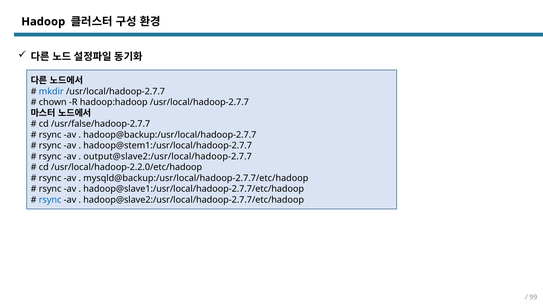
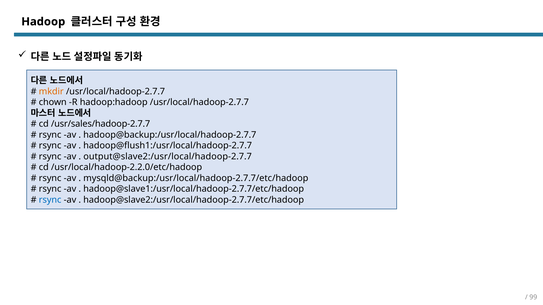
mkdir colour: blue -> orange
/usr/false/hadoop-2.7.7: /usr/false/hadoop-2.7.7 -> /usr/sales/hadoop-2.7.7
hadoop@stem1:/usr/local/hadoop-2.7.7: hadoop@stem1:/usr/local/hadoop-2.7.7 -> hadoop@flush1:/usr/local/hadoop-2.7.7
